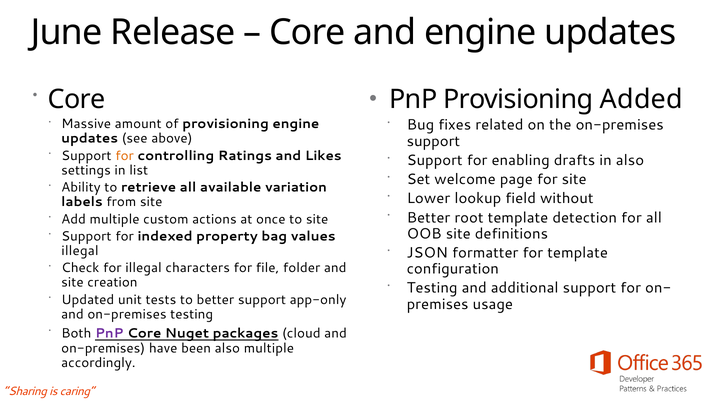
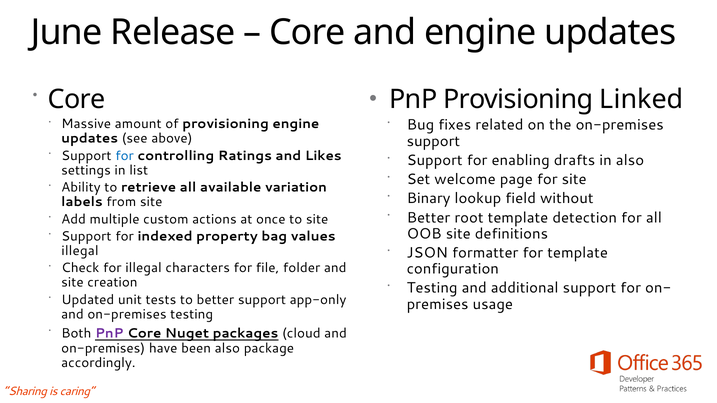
Added: Added -> Linked
for at (125, 156) colour: orange -> blue
Lower: Lower -> Binary
also multiple: multiple -> package
